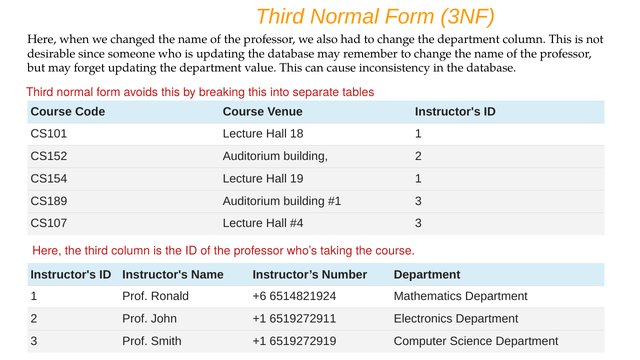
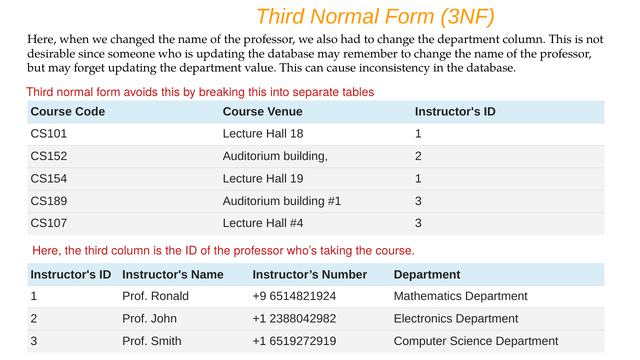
+6: +6 -> +9
6519272911: 6519272911 -> 2388042982
